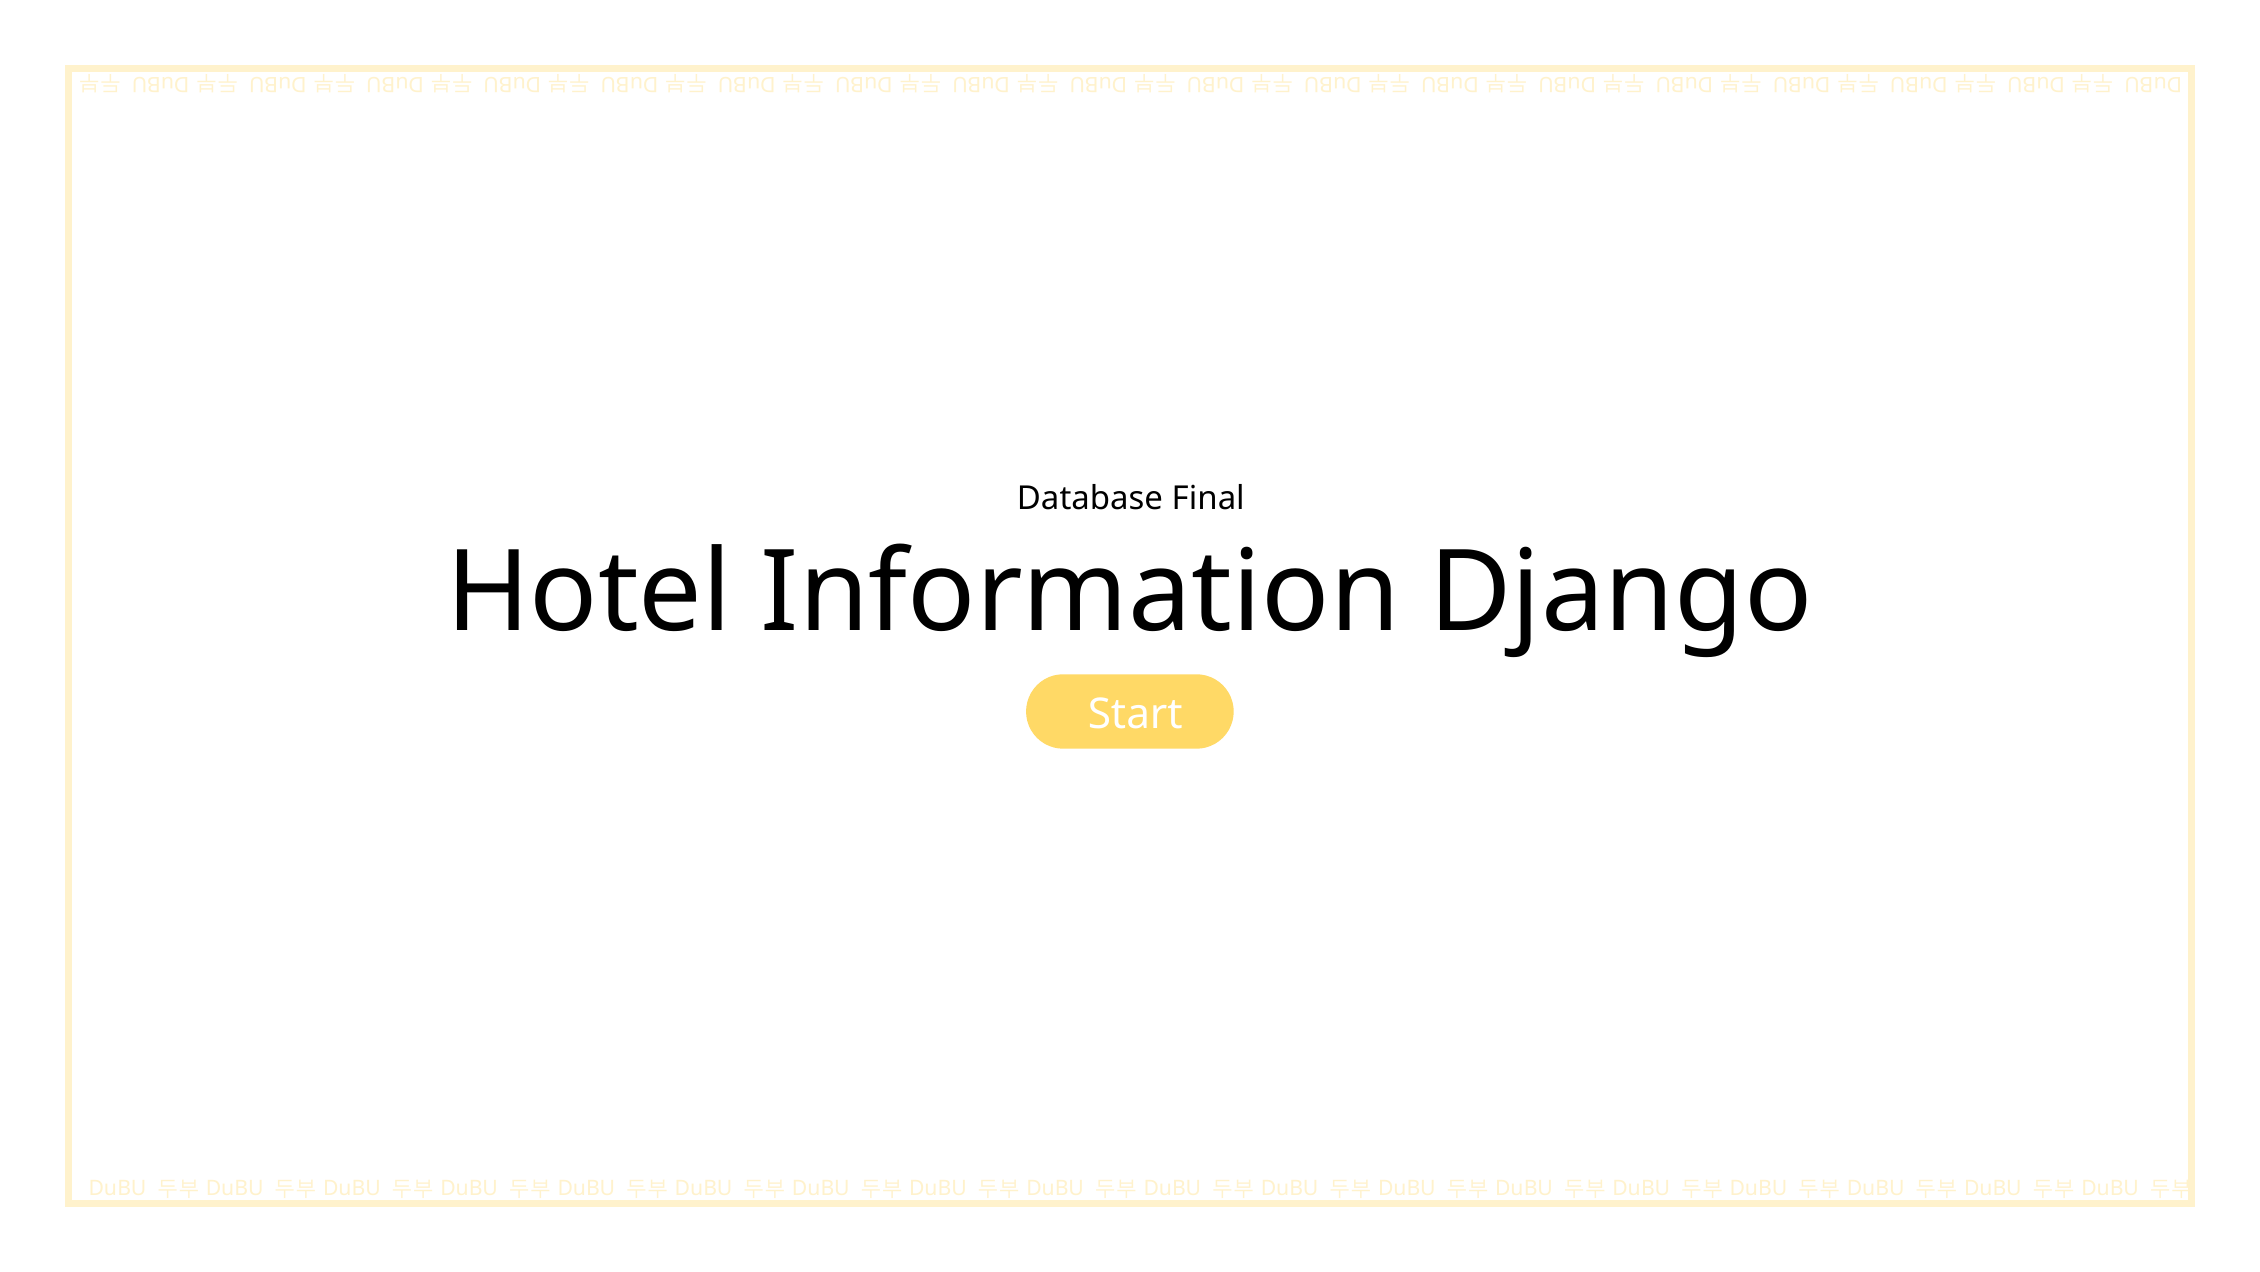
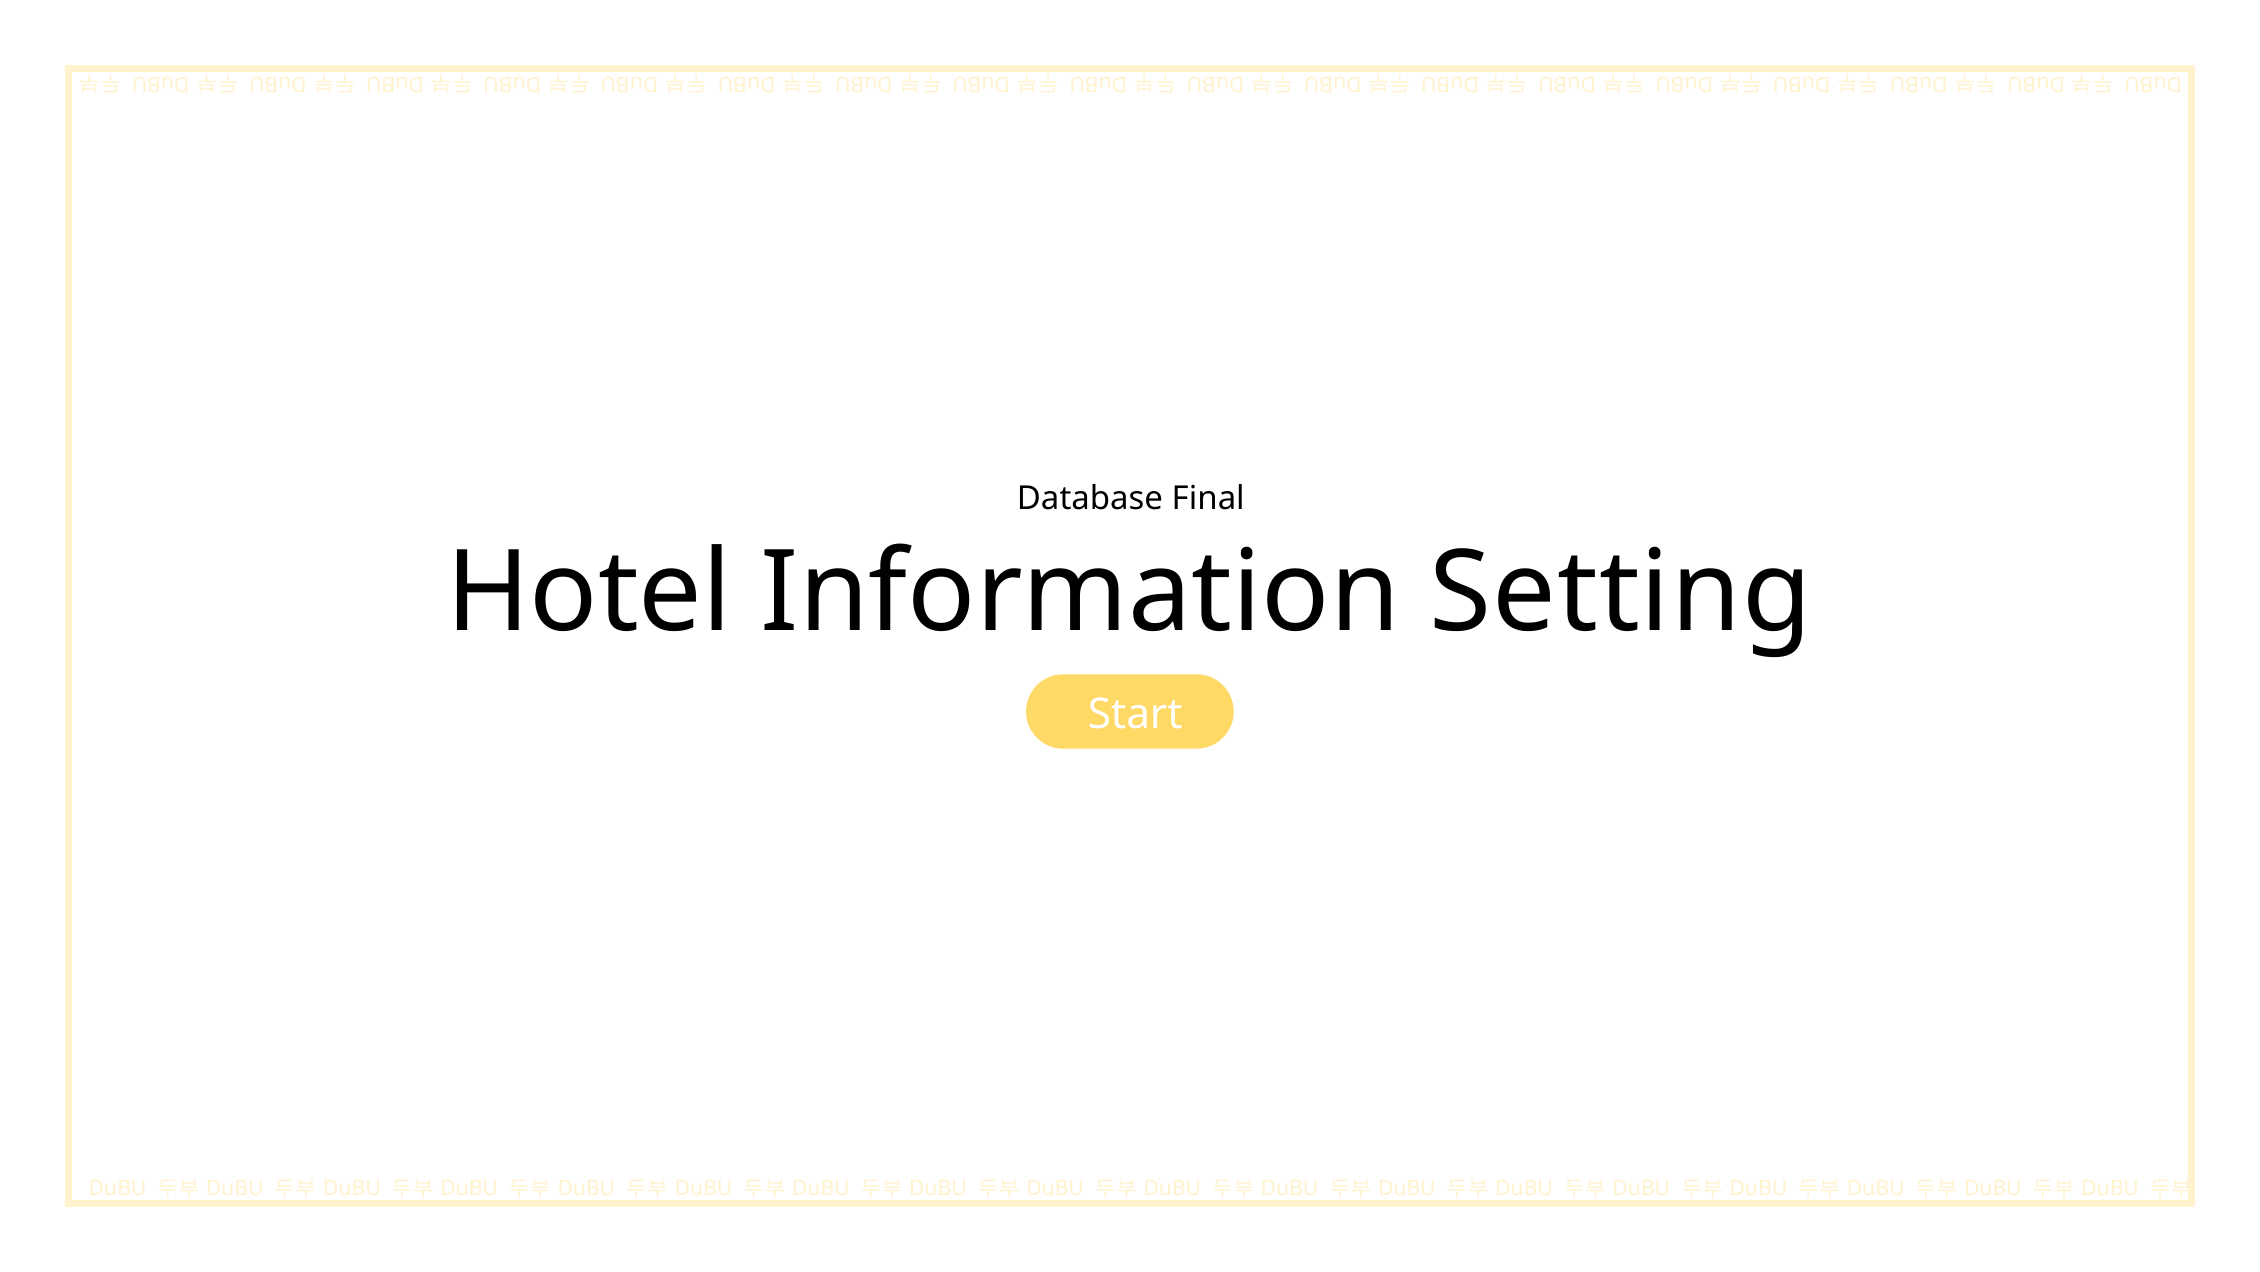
Django: Django -> Setting
